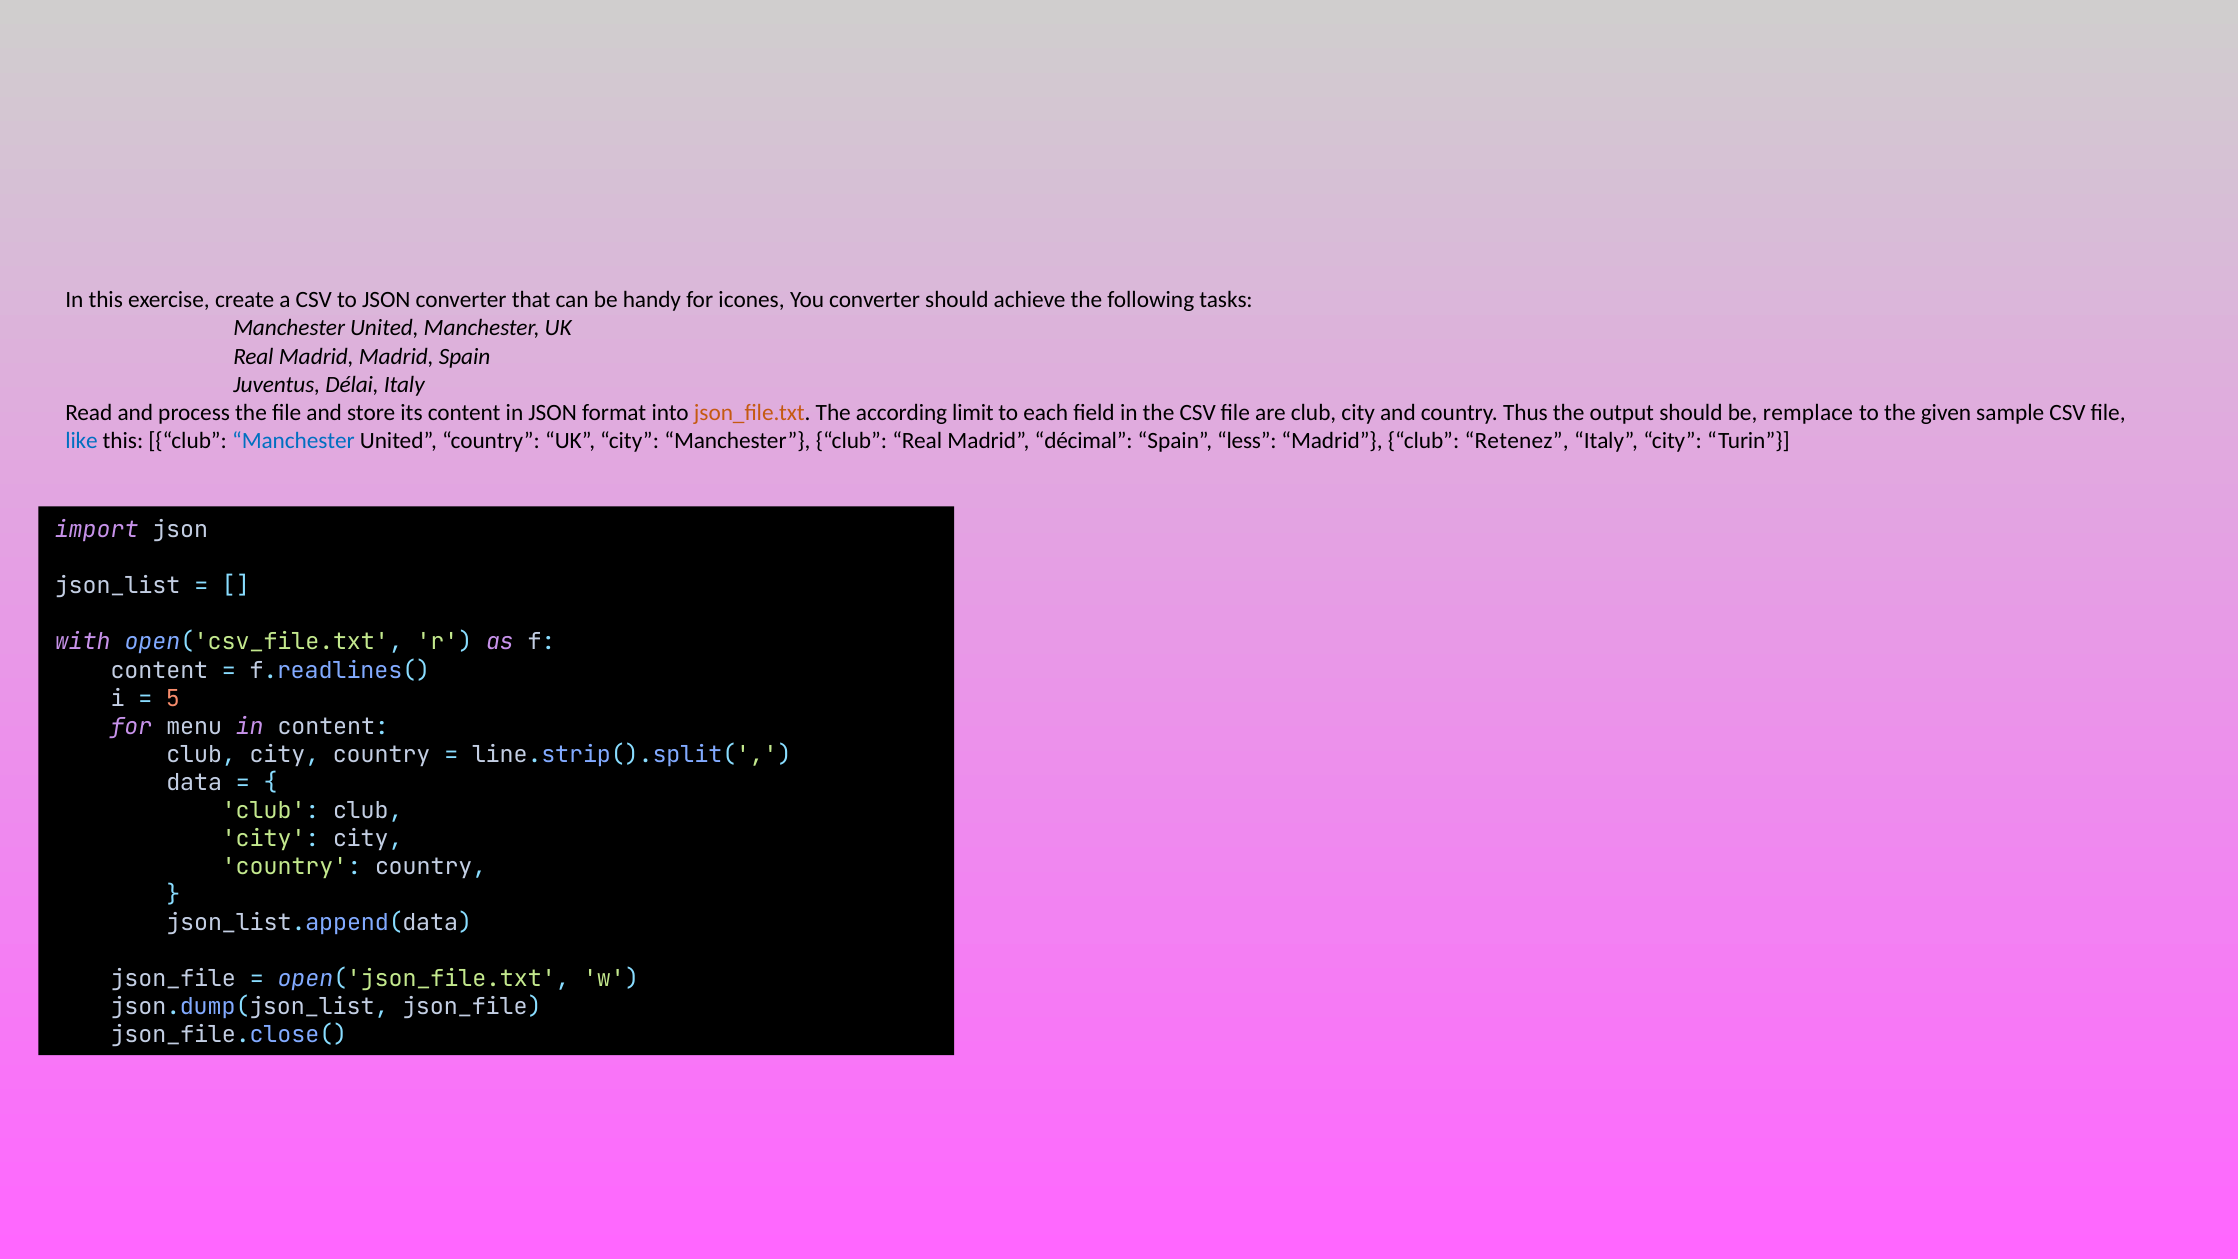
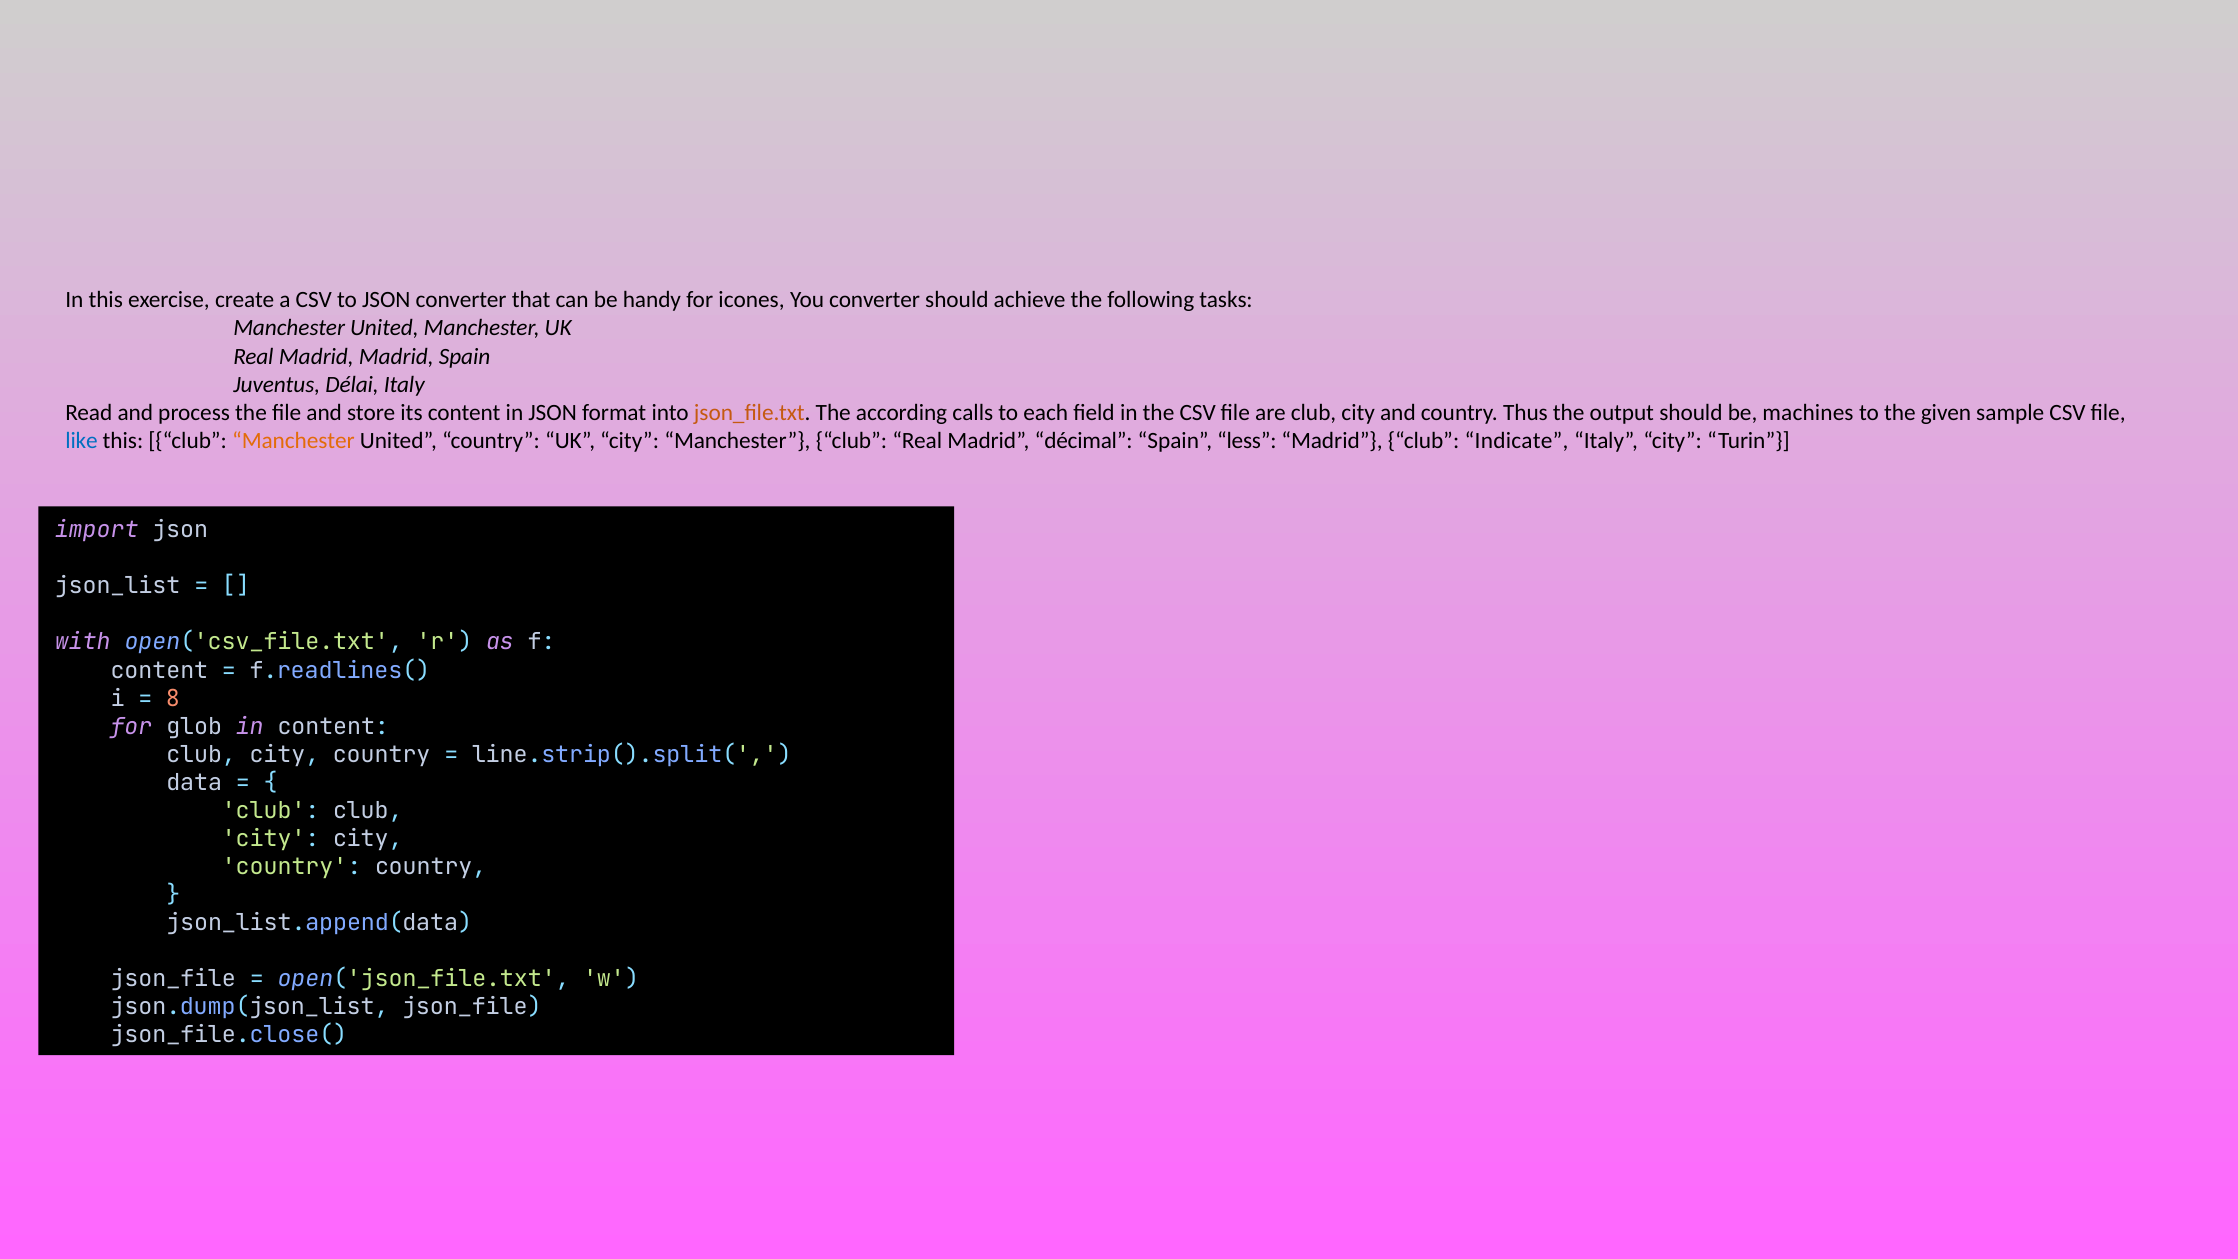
limit: limit -> calls
remplace: remplace -> machines
Manchester at (293, 440) colour: blue -> orange
Retenez: Retenez -> Indicate
5: 5 -> 8
menu: menu -> glob
